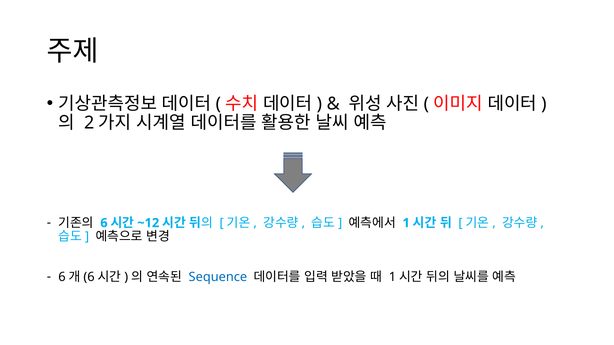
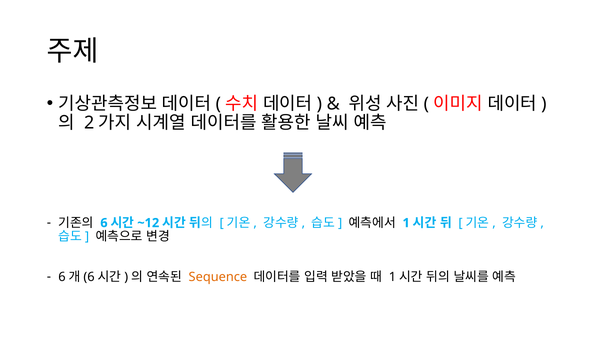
Sequence colour: blue -> orange
